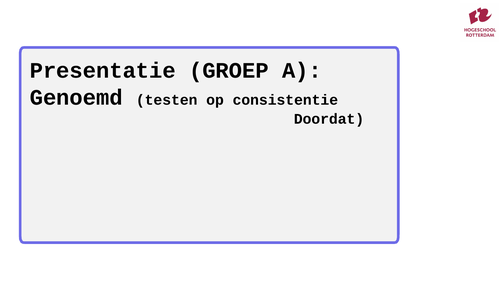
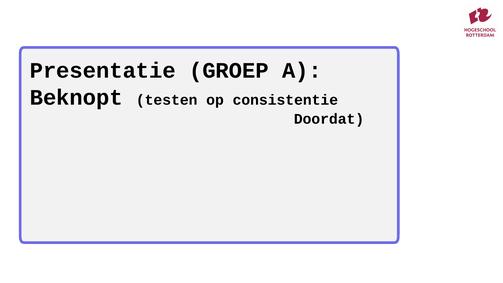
Genoemd: Genoemd -> Beknopt
